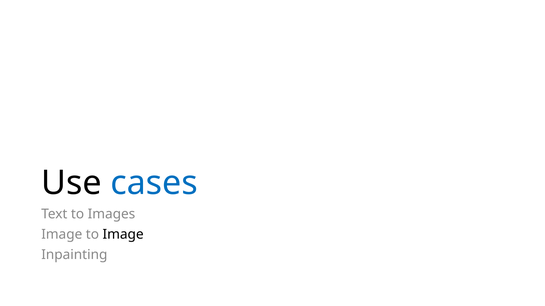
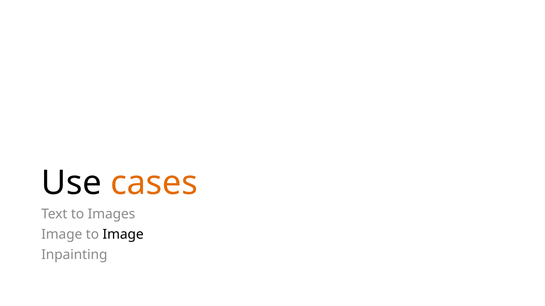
cases colour: blue -> orange
